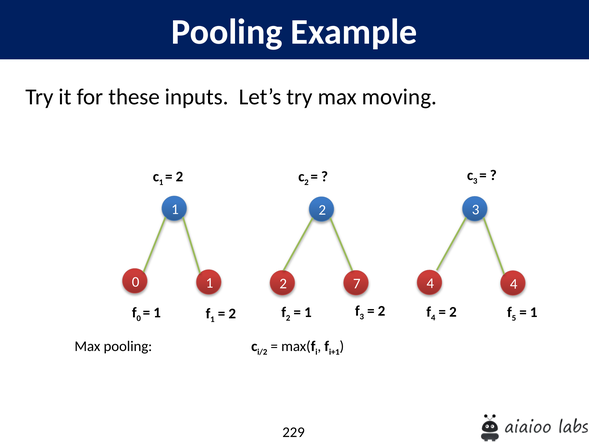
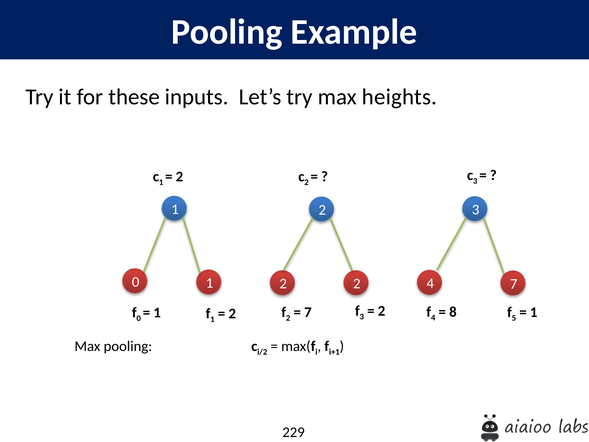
moving: moving -> heights
0 4: 4 -> 7
7 at (357, 284): 7 -> 2
2 at (453, 312): 2 -> 8
1 at (308, 312): 1 -> 7
